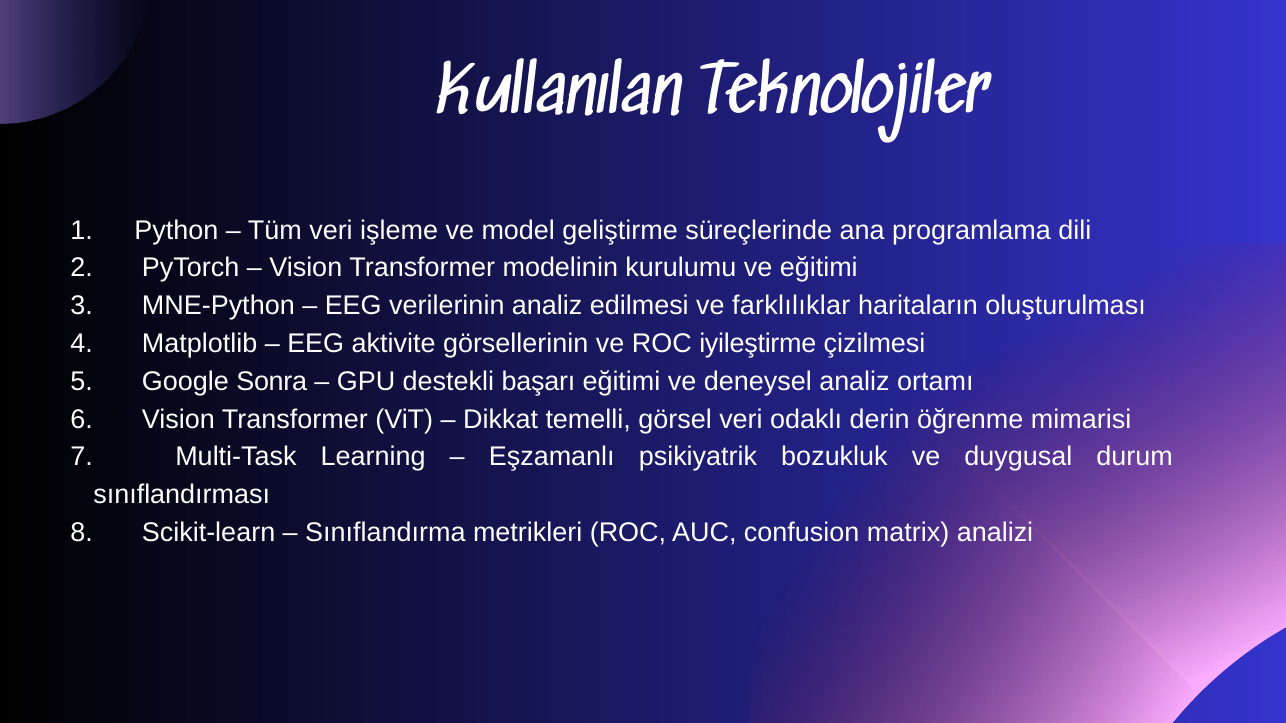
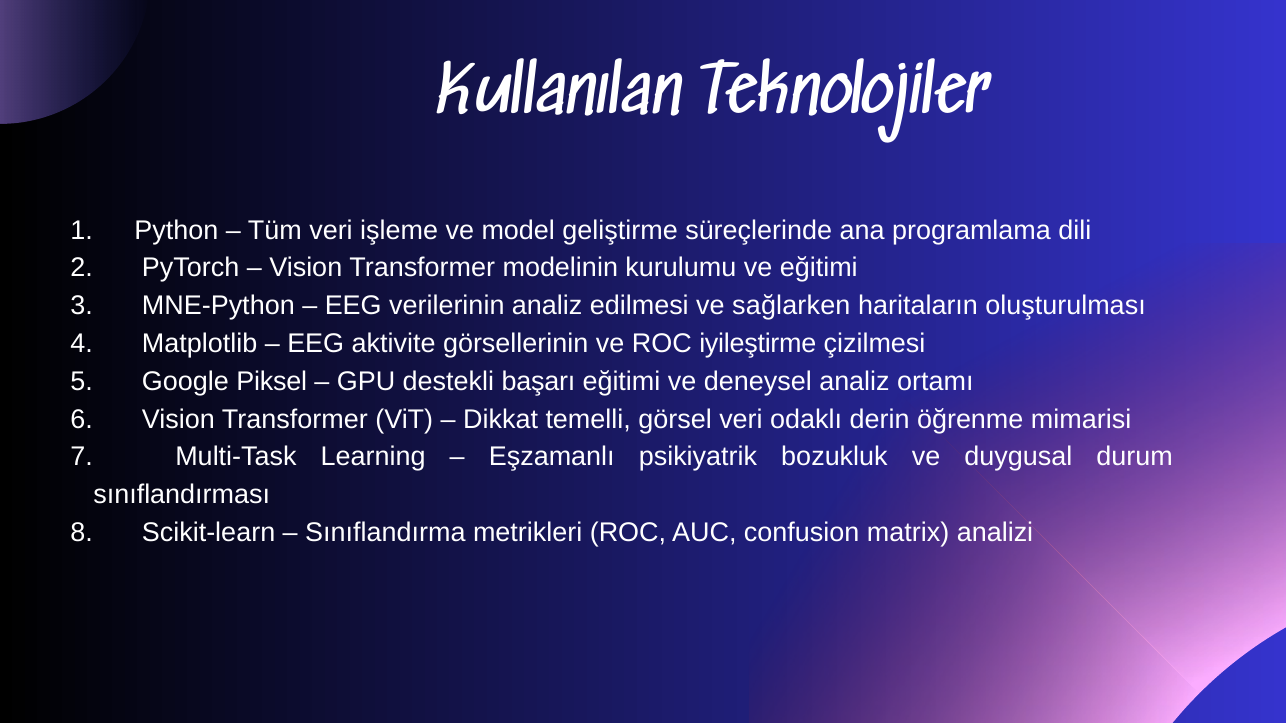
farklılıklar: farklılıklar -> sağlarken
Sonra: Sonra -> Piksel
